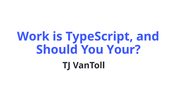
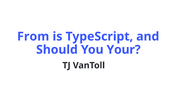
Work: Work -> From
